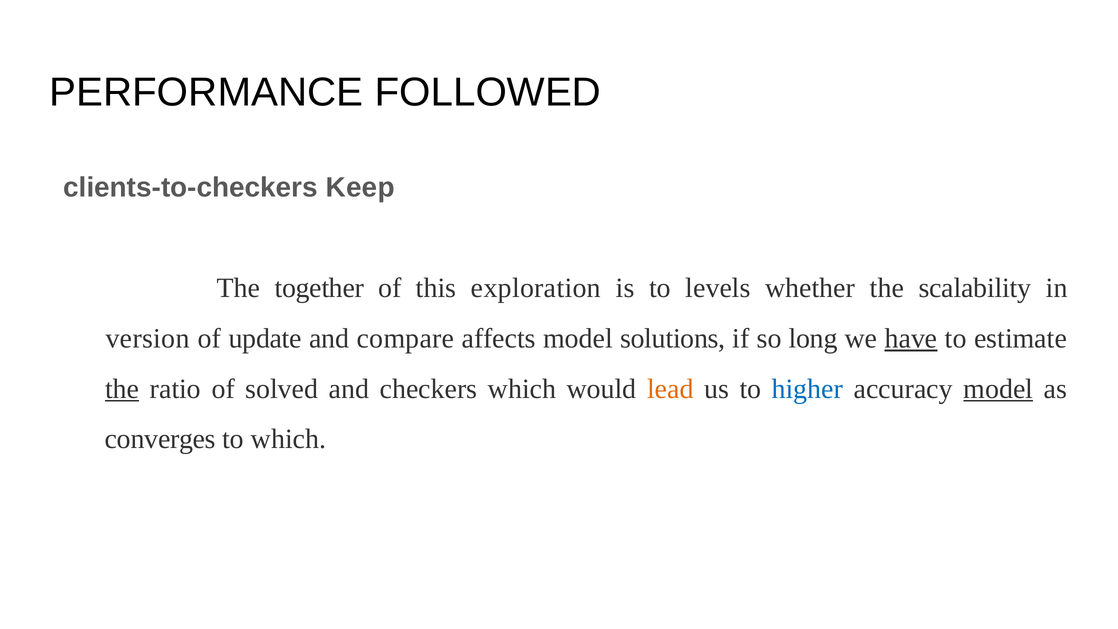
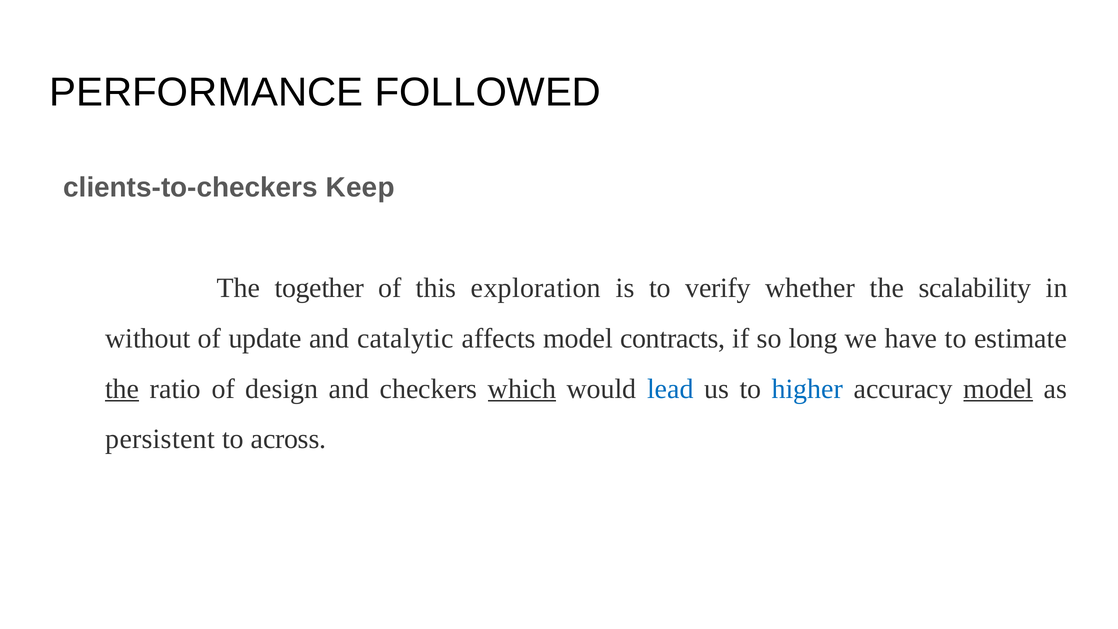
levels: levels -> verify
version: version -> without
compare: compare -> catalytic
solutions: solutions -> contracts
have underline: present -> none
solved: solved -> design
which at (522, 389) underline: none -> present
lead colour: orange -> blue
converges: converges -> persistent
to which: which -> across
